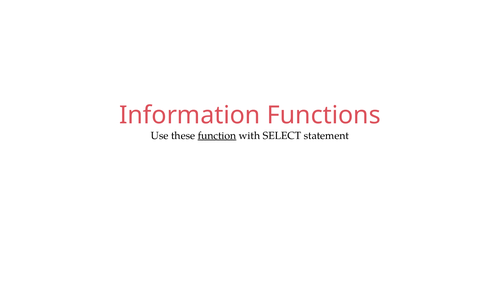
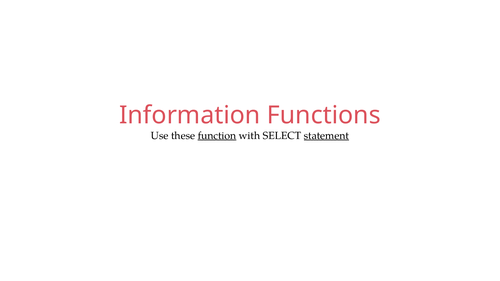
statement underline: none -> present
